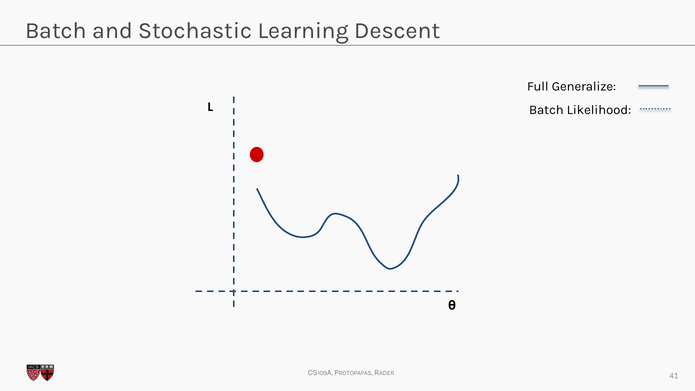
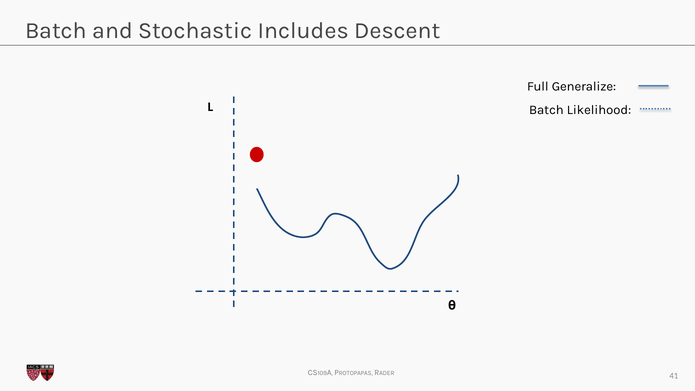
Learning: Learning -> Includes
